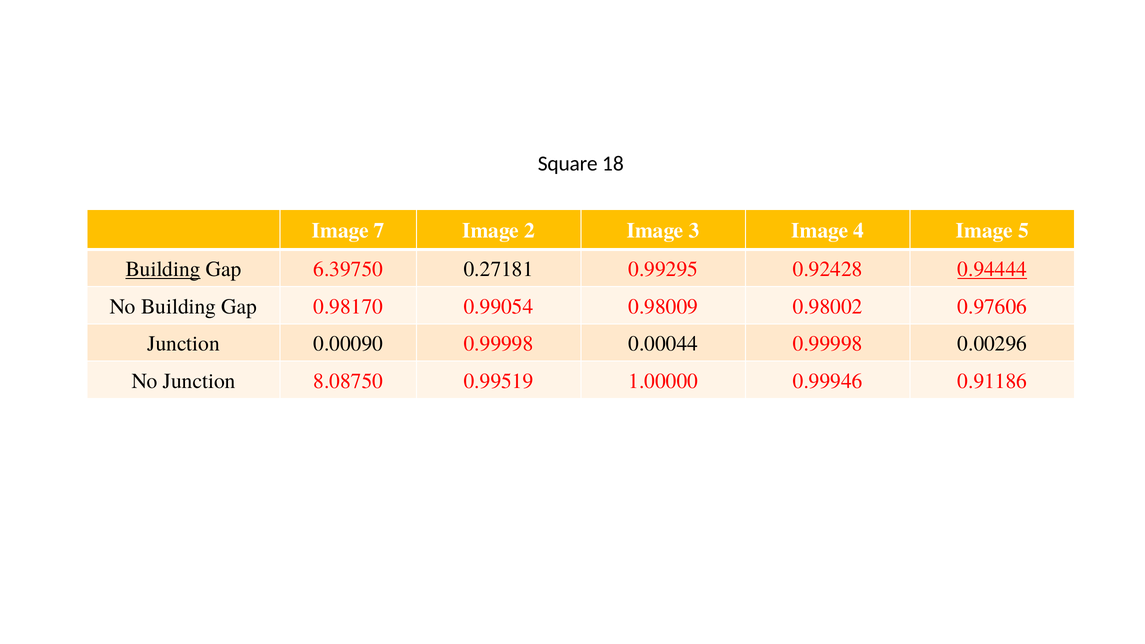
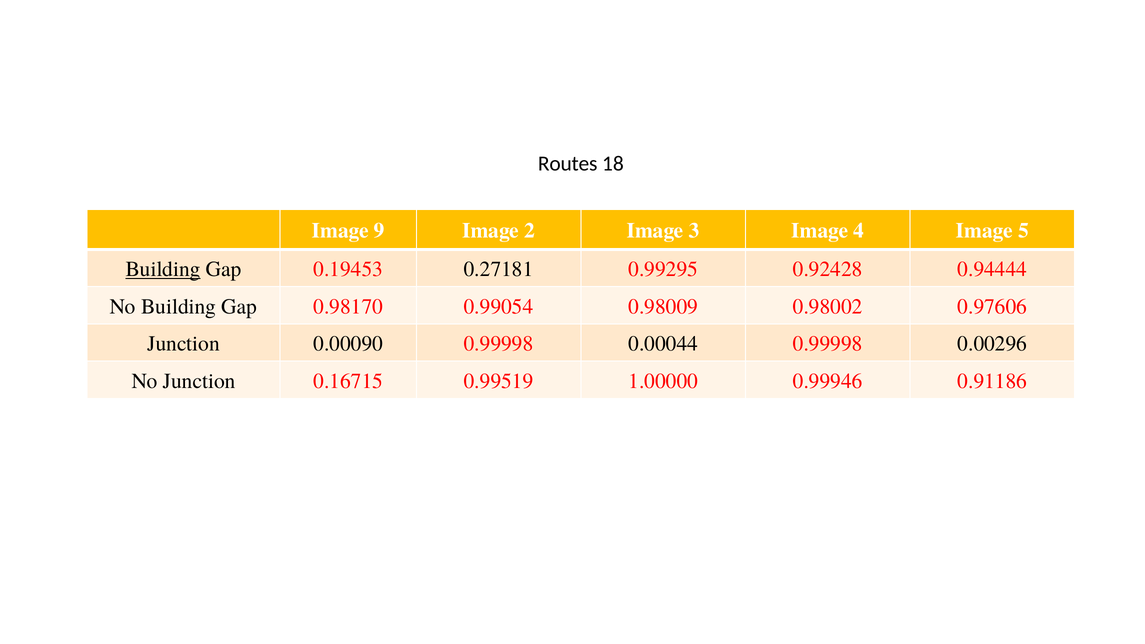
Square: Square -> Routes
7: 7 -> 9
6.39750: 6.39750 -> 0.19453
0.94444 underline: present -> none
8.08750: 8.08750 -> 0.16715
